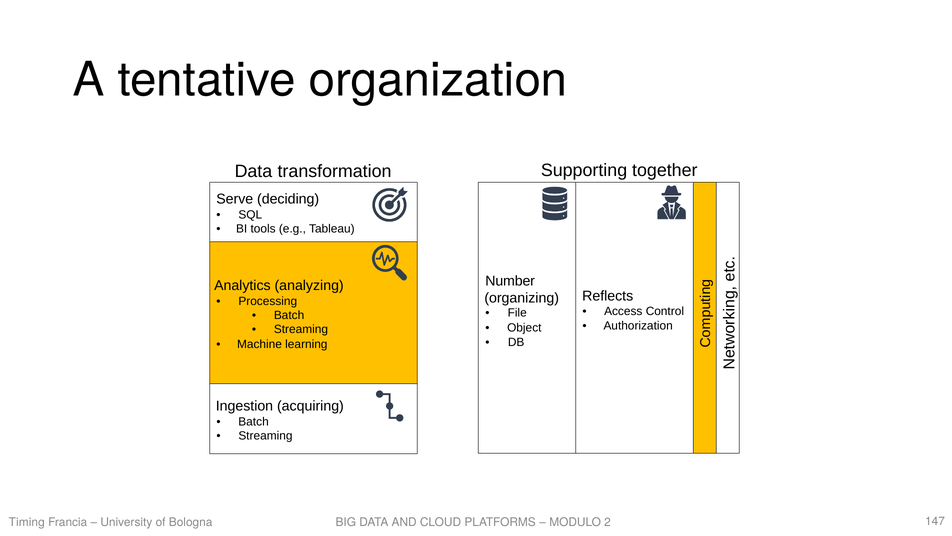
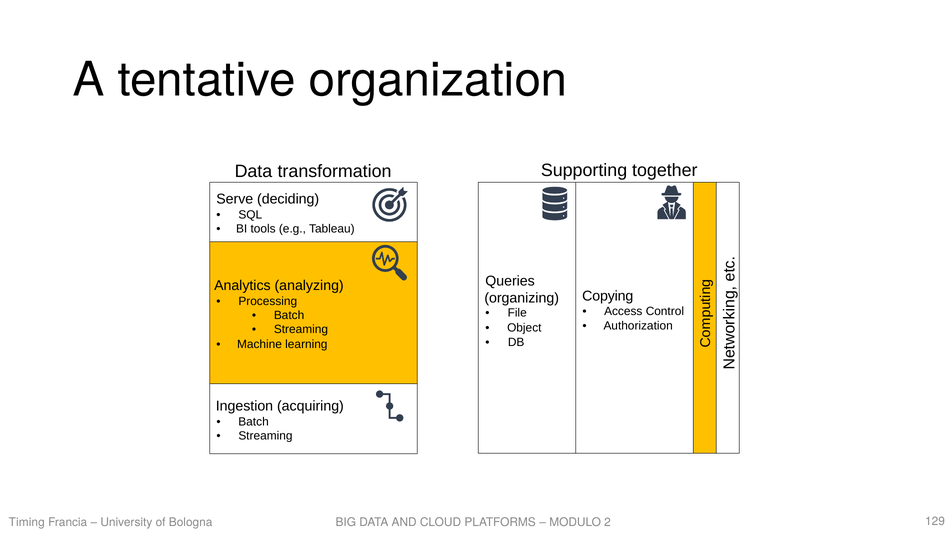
Number: Number -> Queries
Reflects: Reflects -> Copying
147: 147 -> 129
